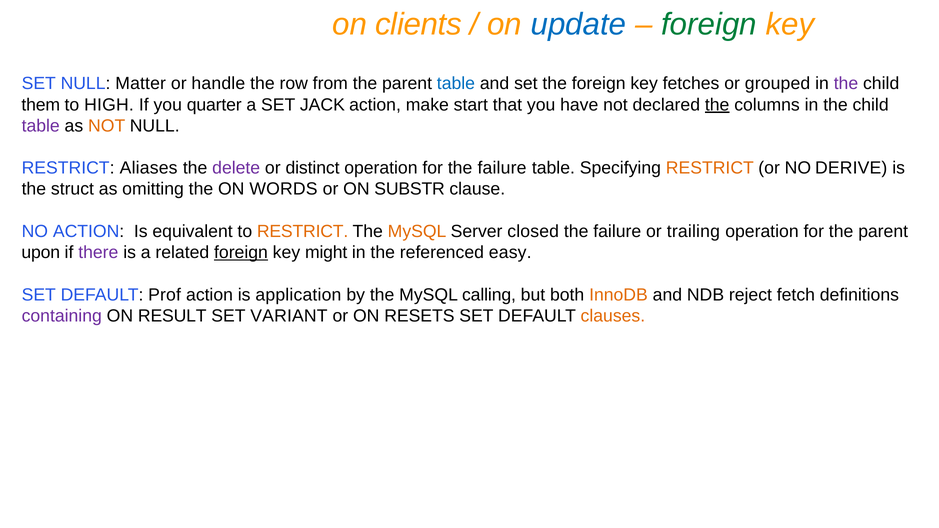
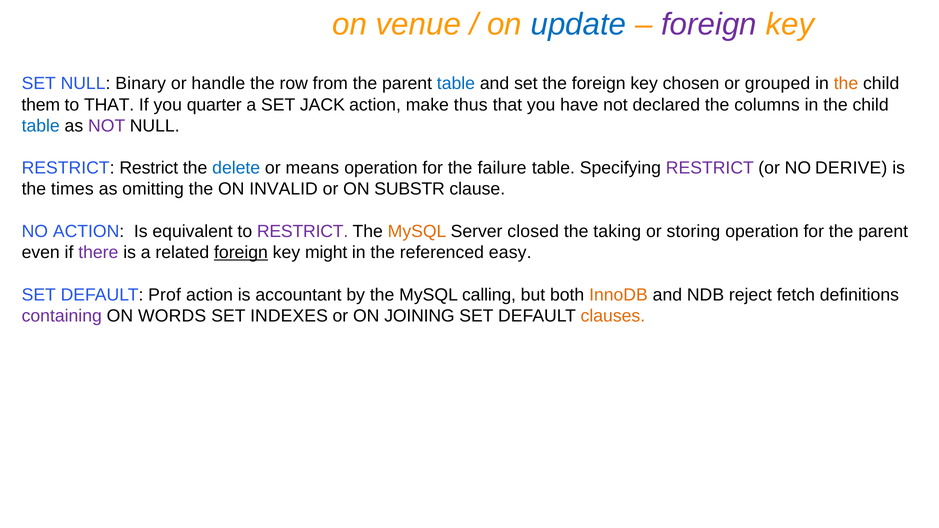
clients: clients -> venue
foreign at (709, 24) colour: green -> purple
Matter: Matter -> Binary
fetches: fetches -> chosen
the at (846, 84) colour: purple -> orange
to HIGH: HIGH -> THAT
start: start -> thus
the at (717, 105) underline: present -> none
table at (41, 126) colour: purple -> blue
NOT at (107, 126) colour: orange -> purple
RESTRICT Aliases: Aliases -> Restrict
delete colour: purple -> blue
distinct: distinct -> means
RESTRICT at (710, 168) colour: orange -> purple
struct: struct -> times
WORDS: WORDS -> INVALID
RESTRICT at (303, 231) colour: orange -> purple
failure at (617, 231): failure -> taking
trailing: trailing -> storing
upon: upon -> even
application: application -> accountant
RESULT: RESULT -> WORDS
VARIANT: VARIANT -> INDEXES
RESETS: RESETS -> JOINING
